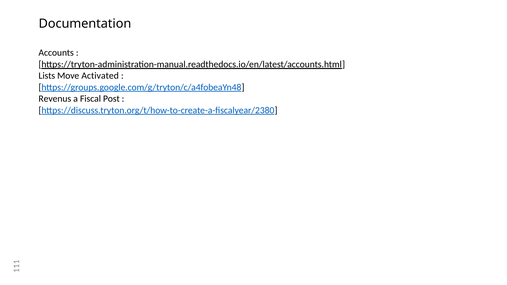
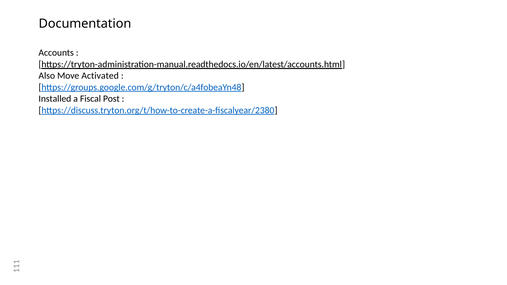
Lists: Lists -> Also
Revenus: Revenus -> Installed
